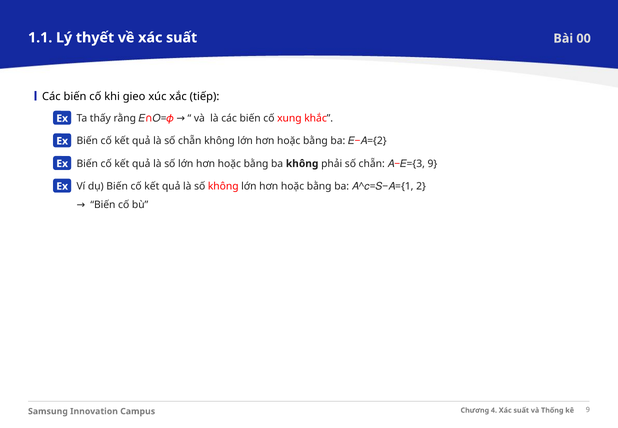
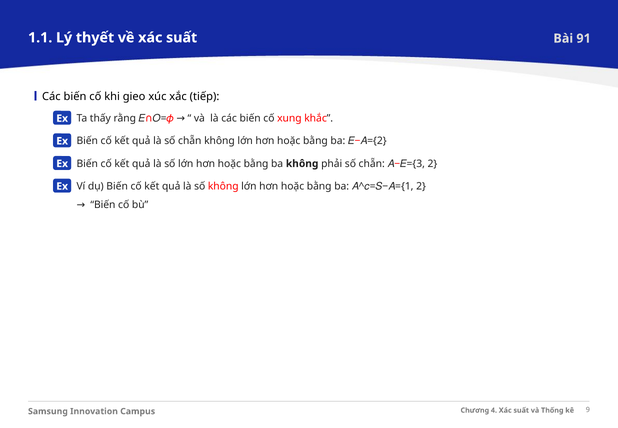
00: 00 -> 91
9 at (432, 164): 9 -> 2
